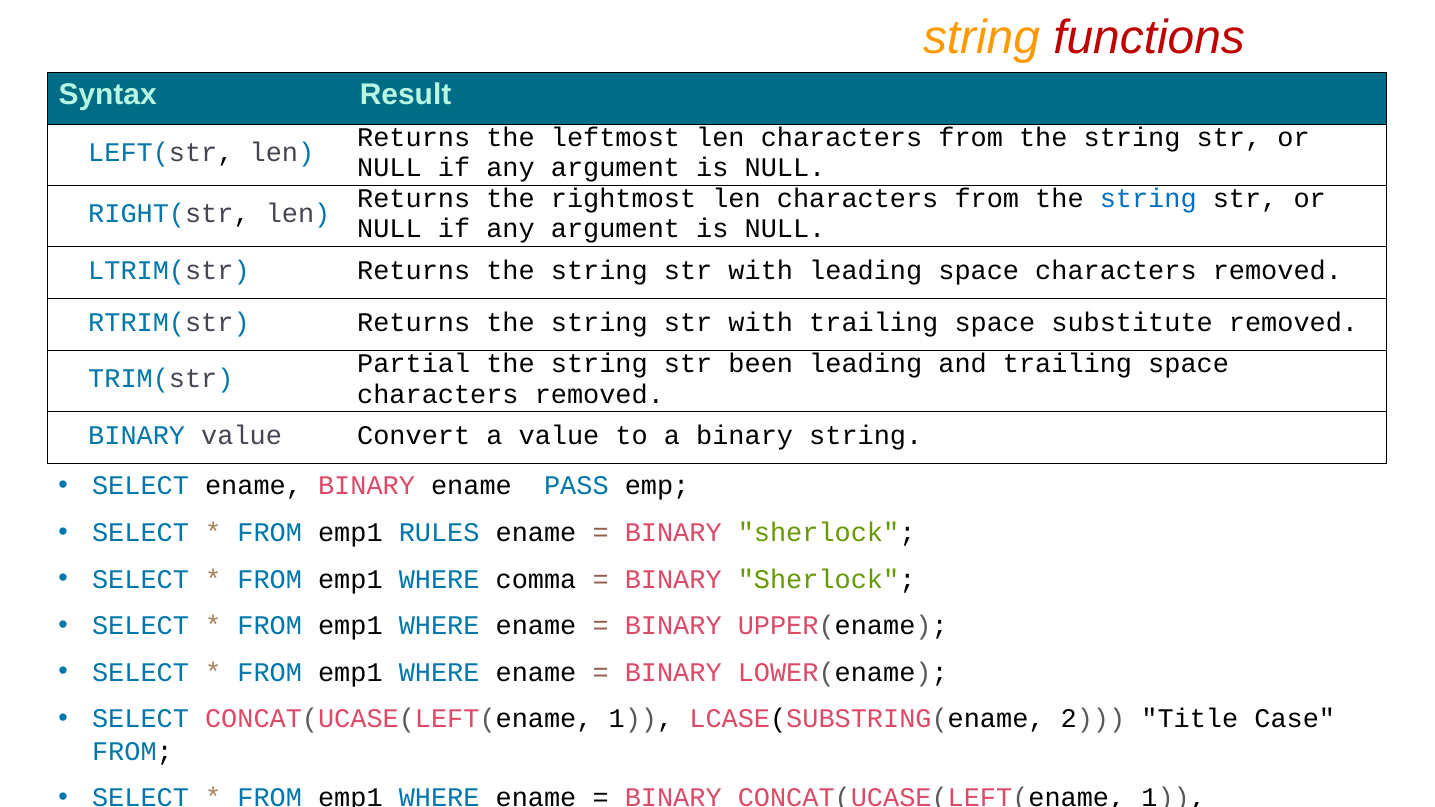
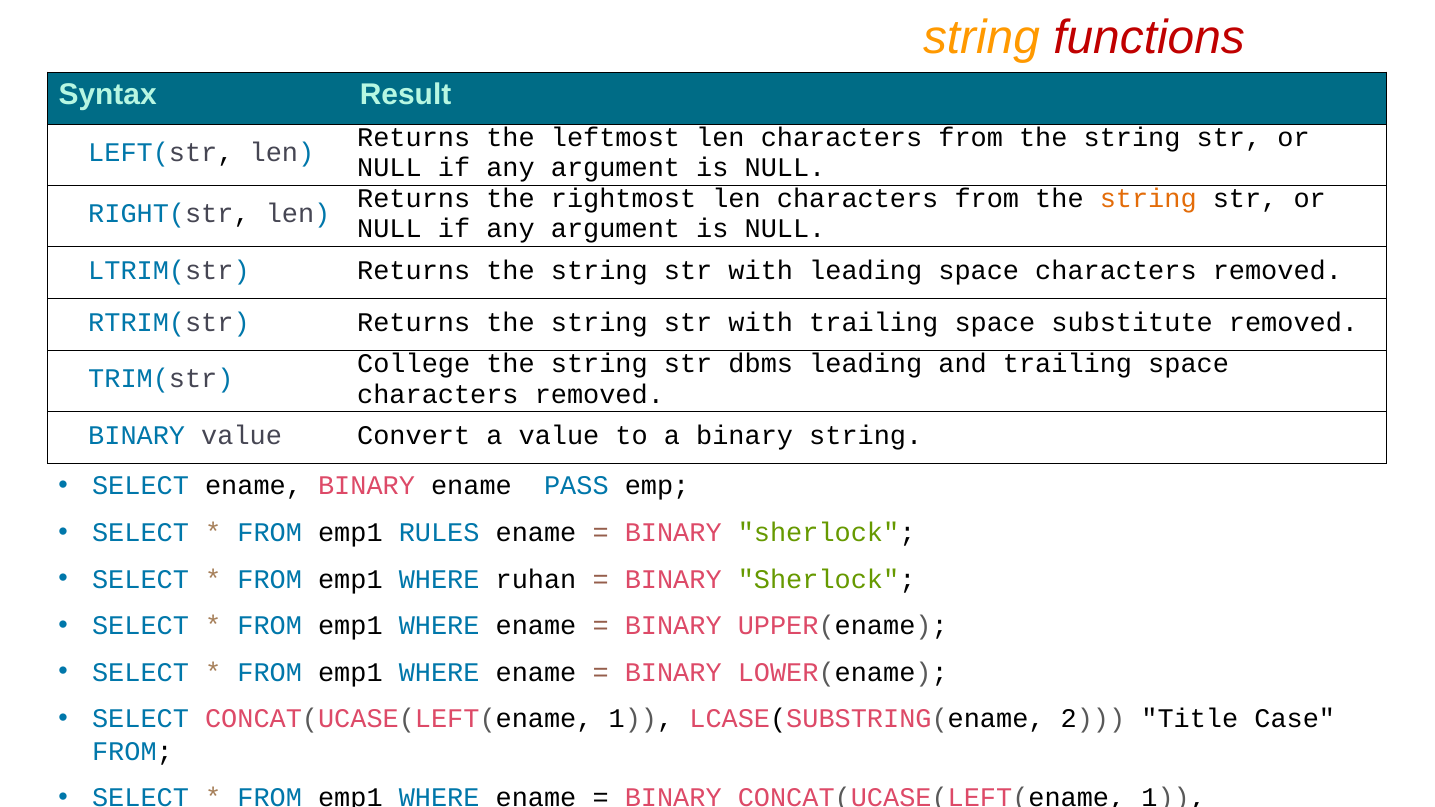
string at (1148, 199) colour: blue -> orange
Partial: Partial -> College
been: been -> dbms
comma: comma -> ruhan
